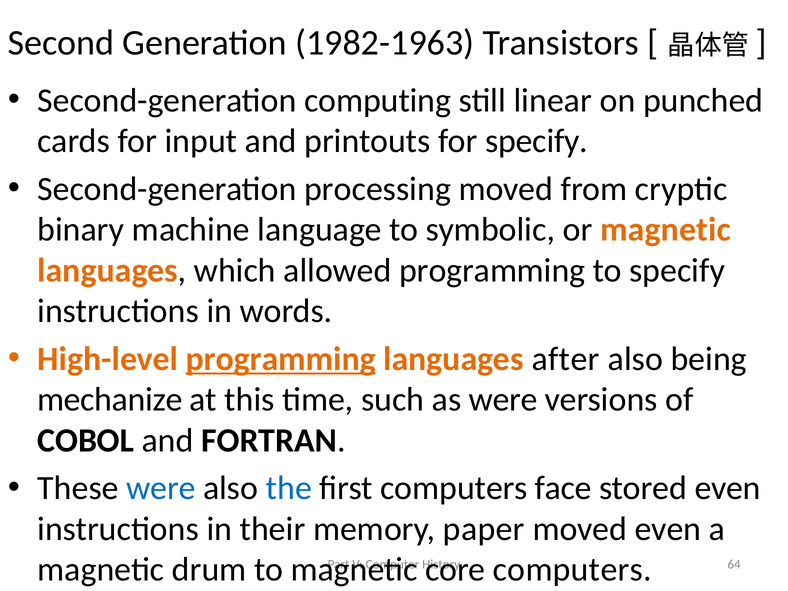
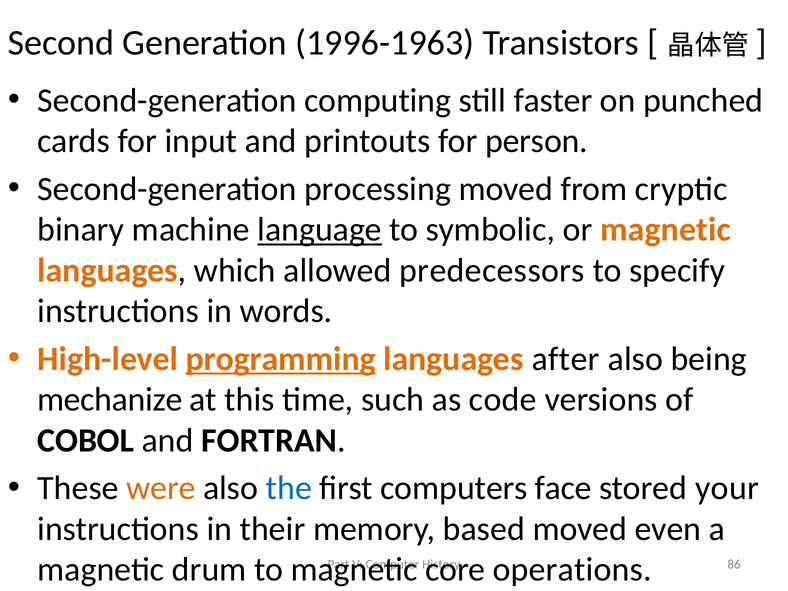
1982-1963: 1982-1963 -> 1996-1963
linear: linear -> faster
for specify: specify -> person
language underline: none -> present
allowed programming: programming -> predecessors
as were: were -> code
were at (161, 488) colour: blue -> orange
stored even: even -> your
paper: paper -> based
computers at (572, 570): computers -> operations
64: 64 -> 86
